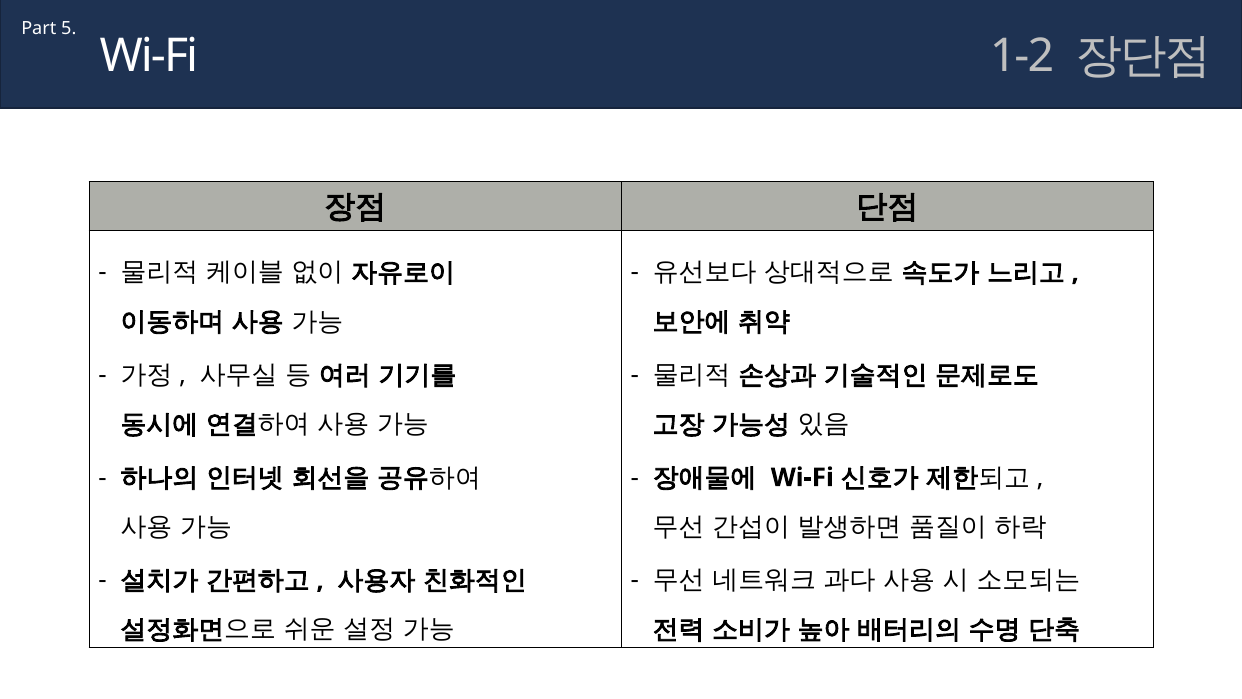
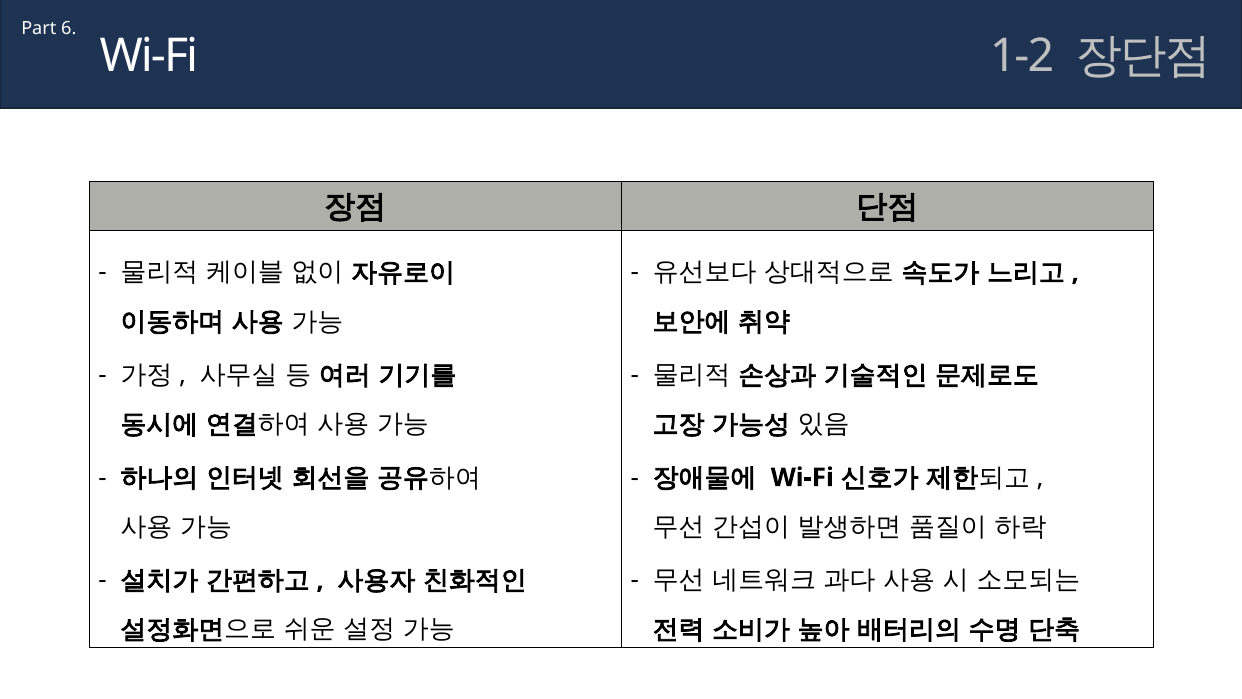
5: 5 -> 6
